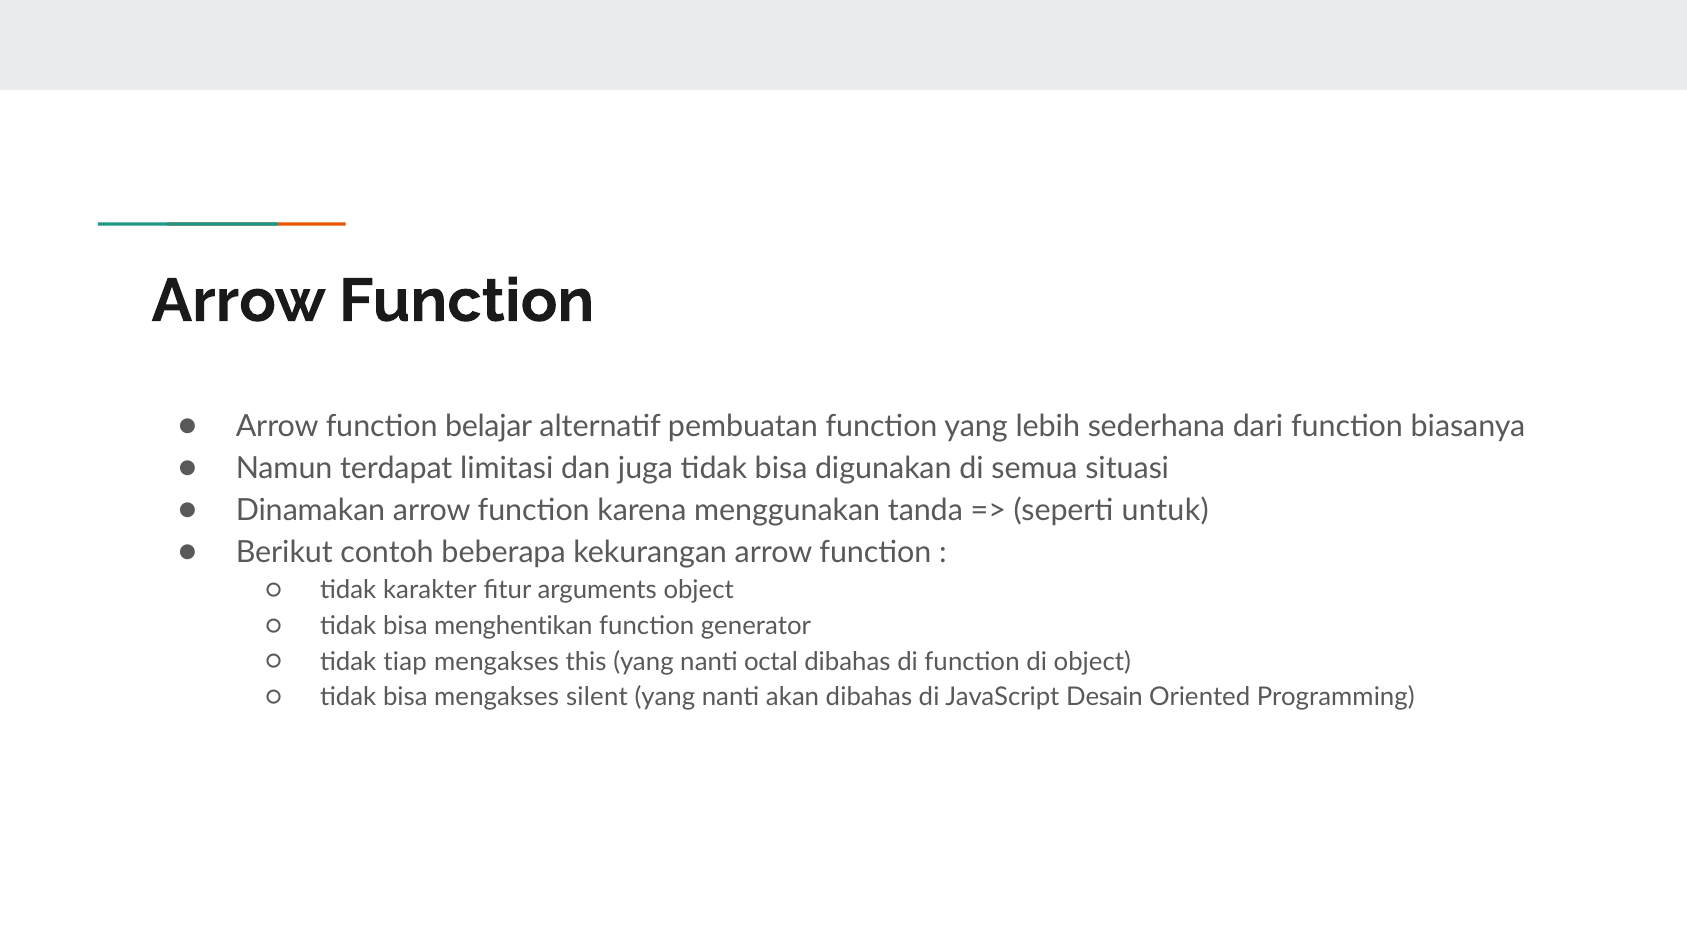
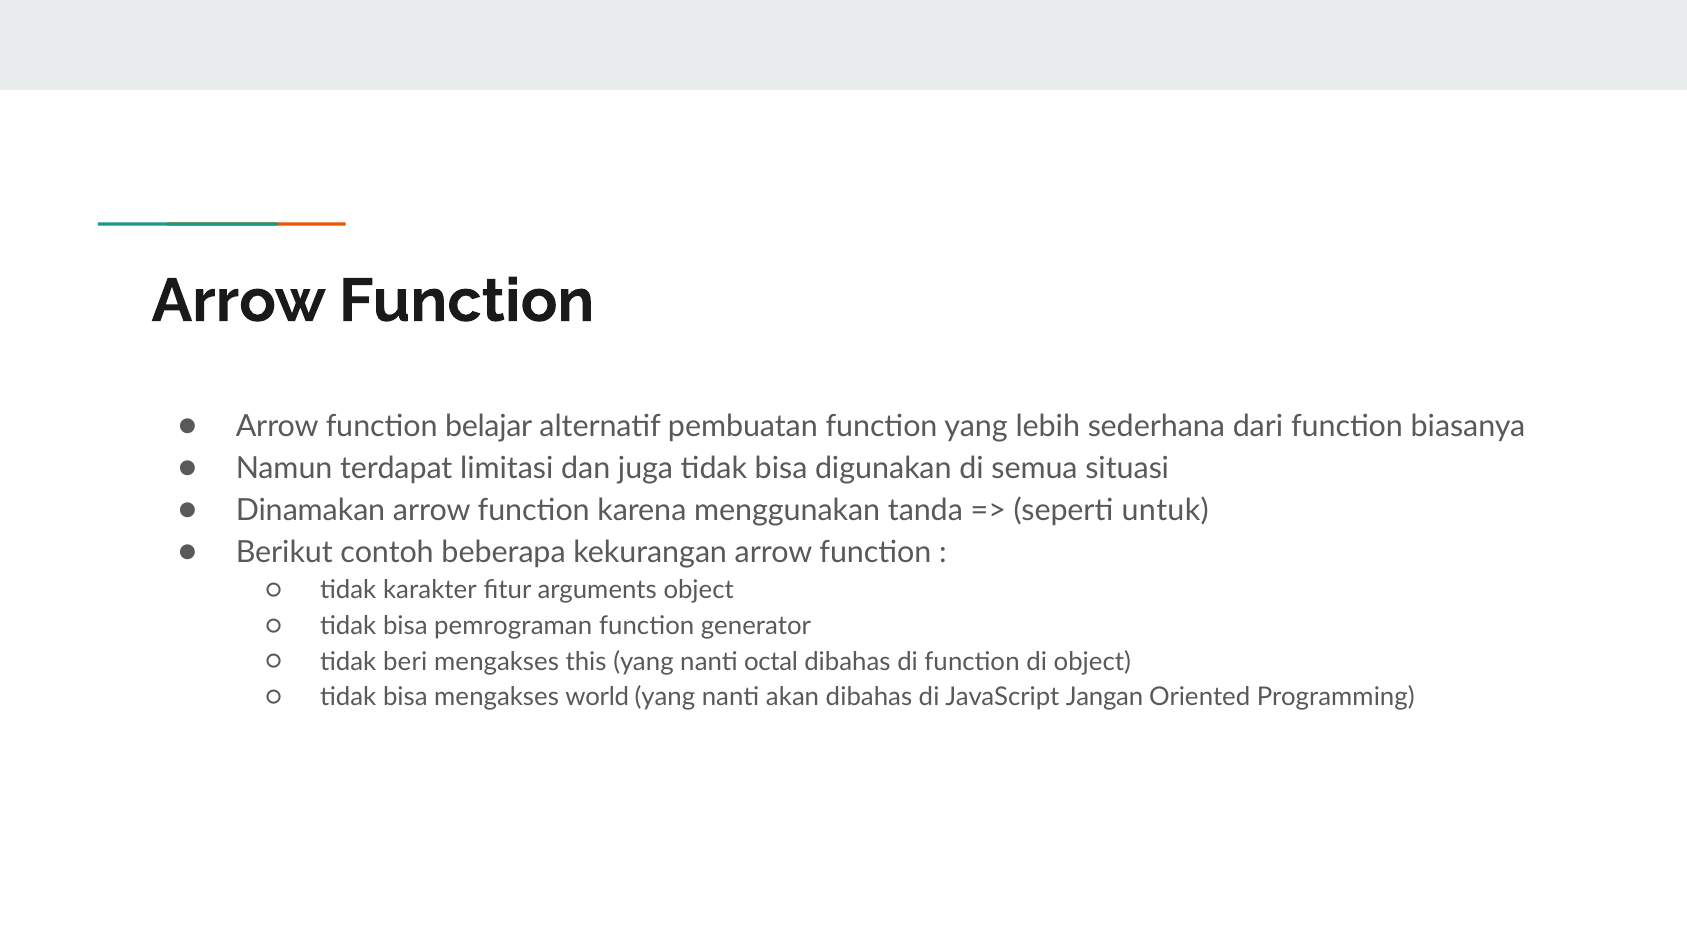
menghentikan: menghentikan -> pemrograman
tiap: tiap -> beri
silent: silent -> world
Desain: Desain -> Jangan
